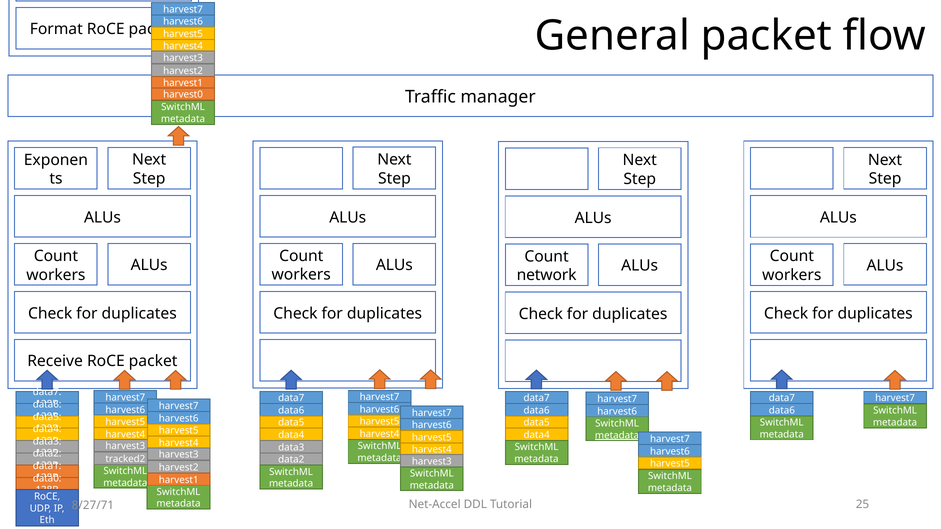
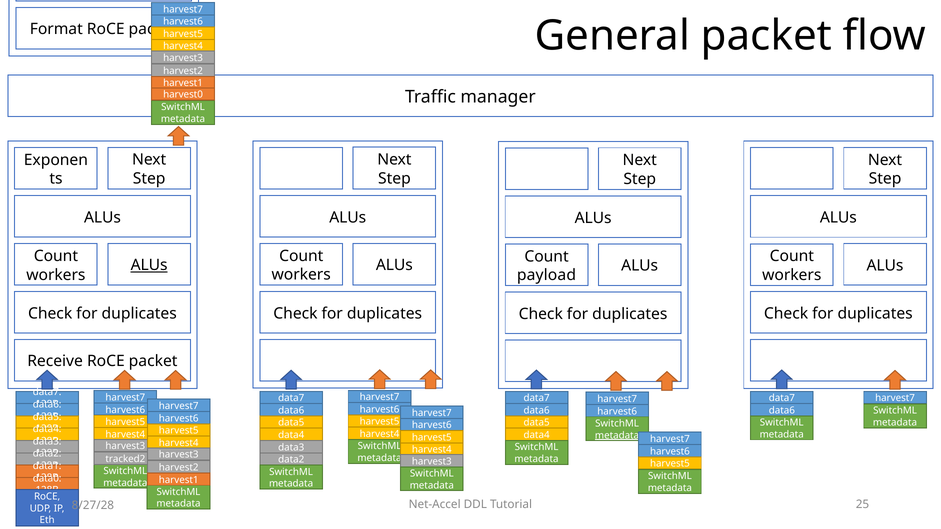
ALUs at (149, 265) underline: none -> present
network: network -> payload
8/27/71: 8/27/71 -> 8/27/28
